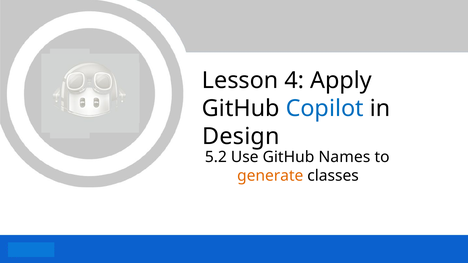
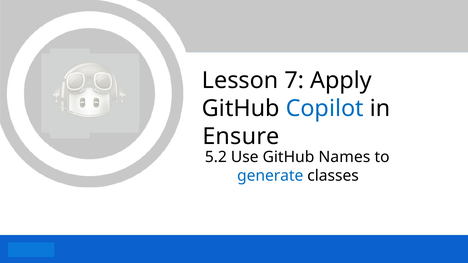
4: 4 -> 7
Design: Design -> Ensure
generate colour: orange -> blue
